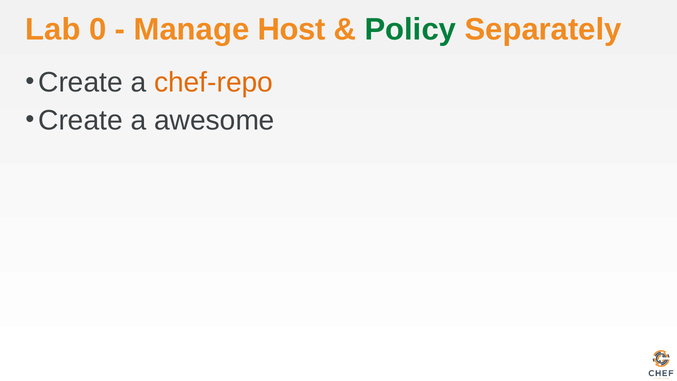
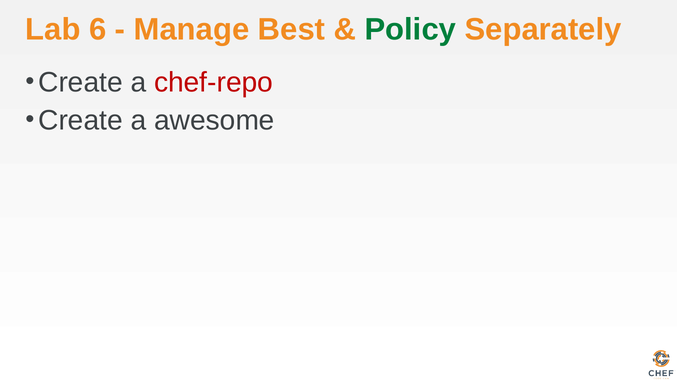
0: 0 -> 6
Host: Host -> Best
chef-repo colour: orange -> red
